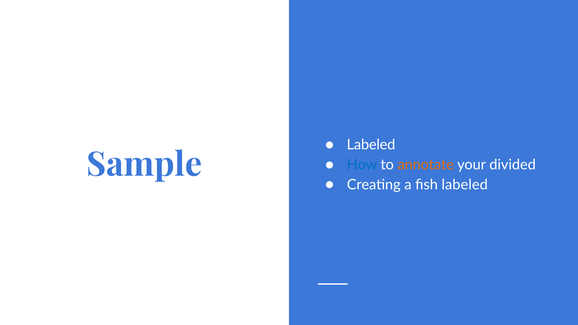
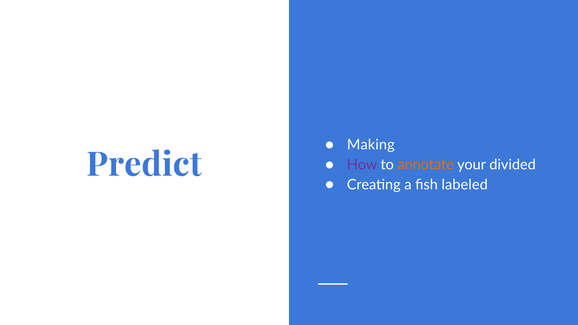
Labeled at (371, 145): Labeled -> Making
Sample: Sample -> Predict
How colour: blue -> purple
